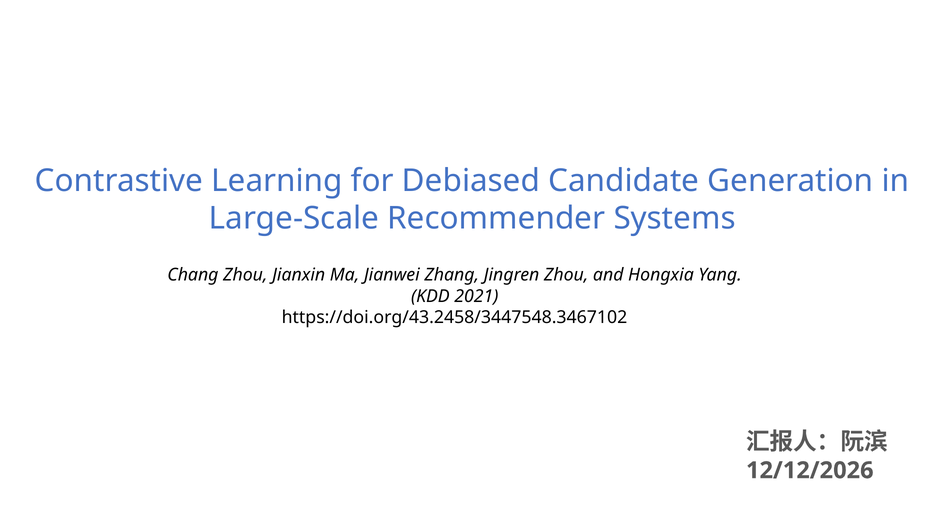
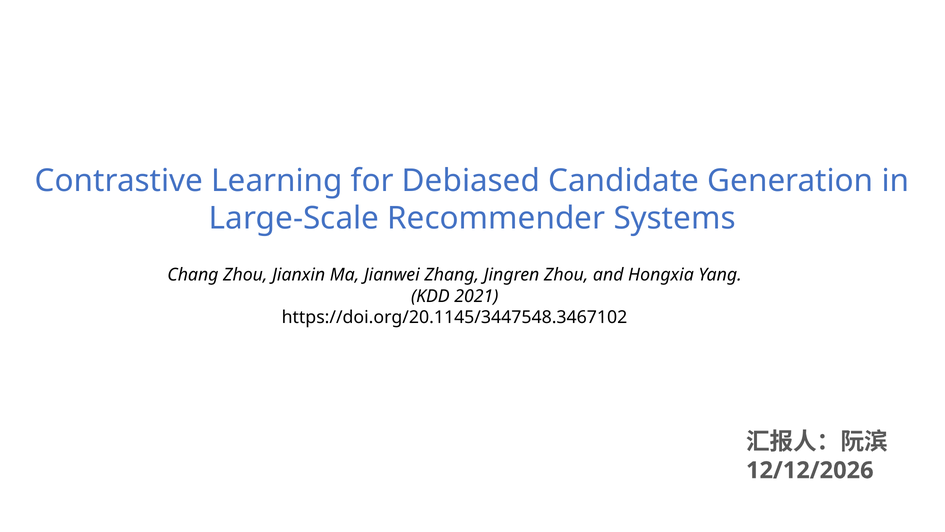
https://doi.org/43.2458/3447548.3467102: https://doi.org/43.2458/3447548.3467102 -> https://doi.org/20.1145/3447548.3467102
